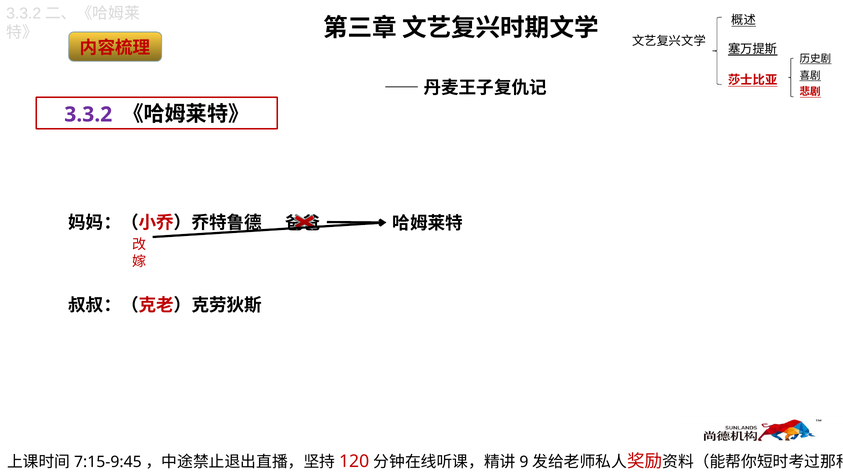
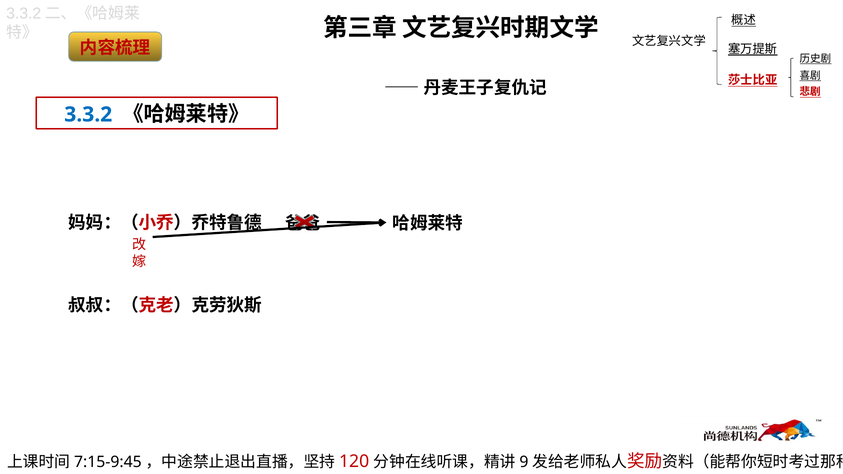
3.3.2 colour: purple -> blue
